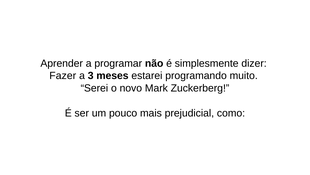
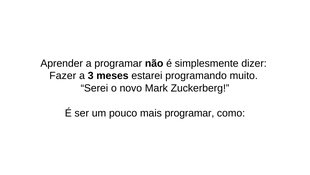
mais prejudicial: prejudicial -> programar
